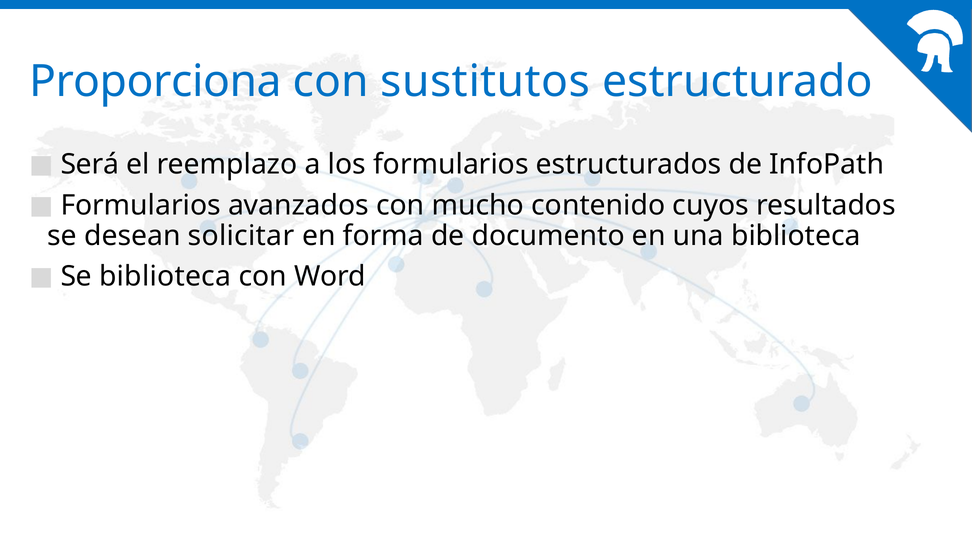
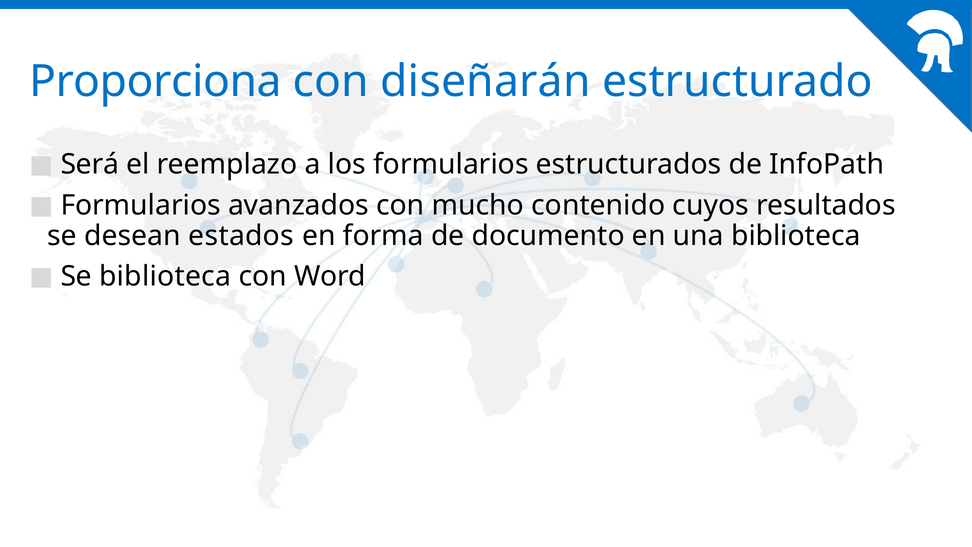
sustitutos: sustitutos -> diseñarán
solicitar: solicitar -> estados
